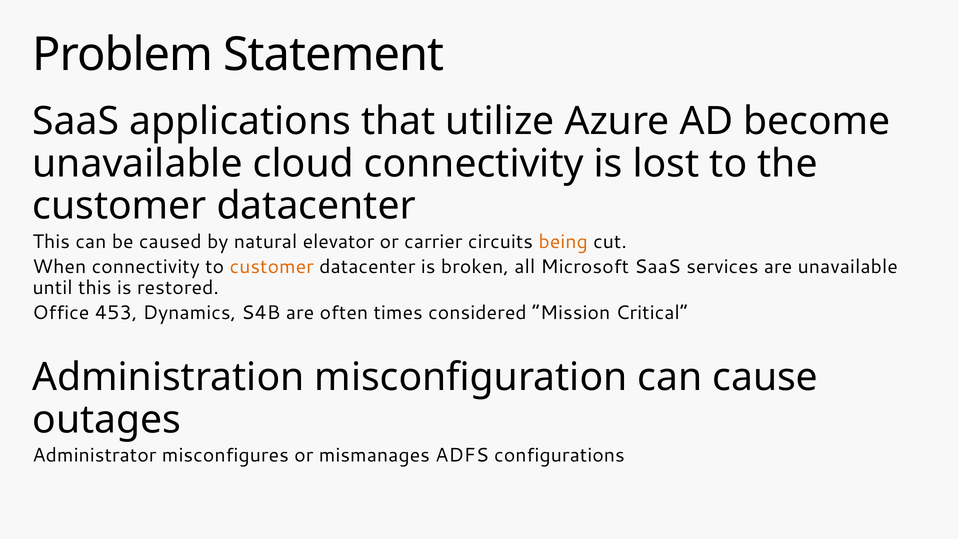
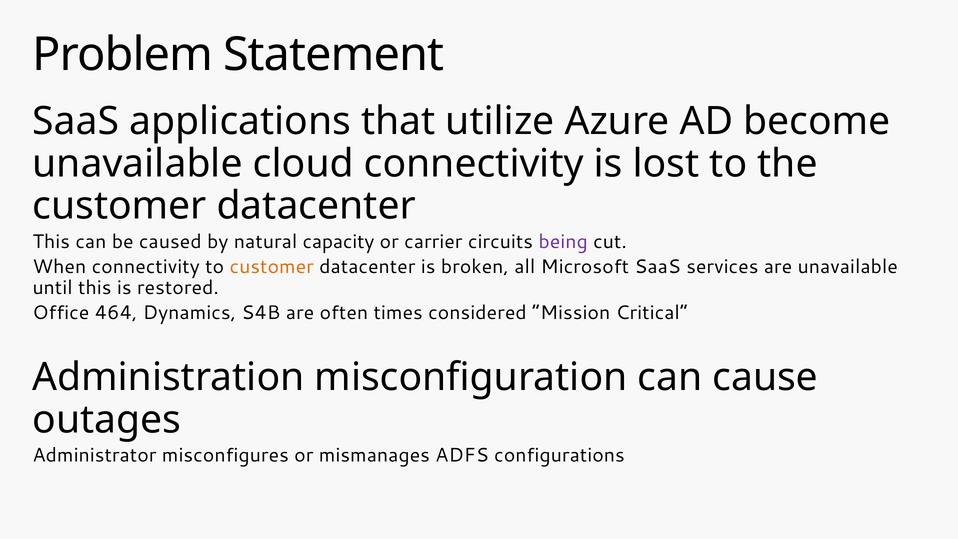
elevator: elevator -> capacity
being colour: orange -> purple
453: 453 -> 464
